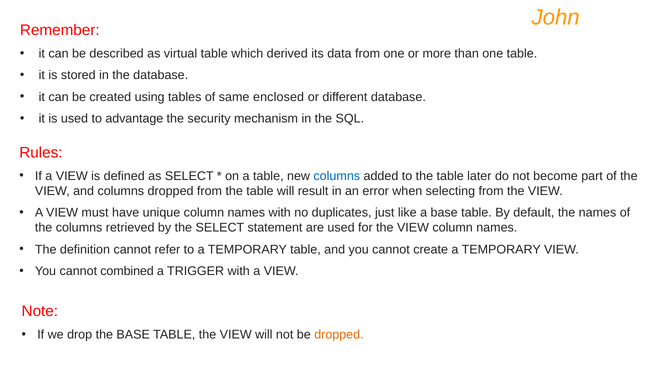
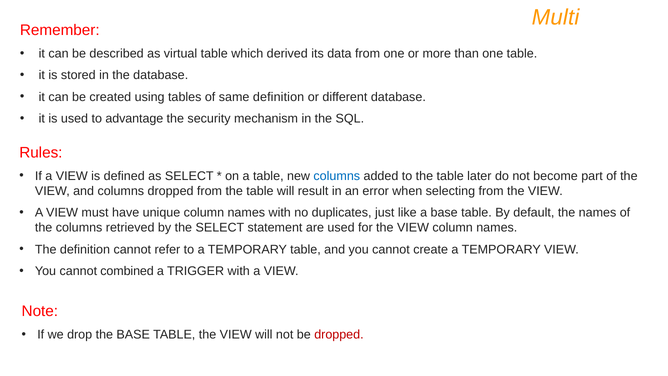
John: John -> Multi
same enclosed: enclosed -> definition
dropped at (339, 334) colour: orange -> red
